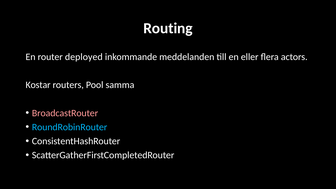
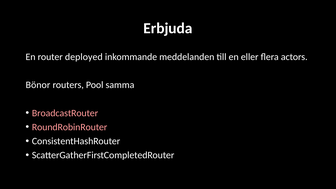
Routing: Routing -> Erbjuda
Kostar: Kostar -> Bönor
RoundRobinRouter colour: light blue -> pink
